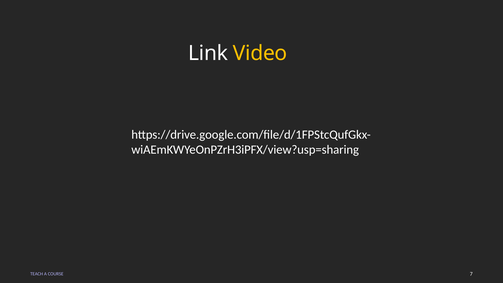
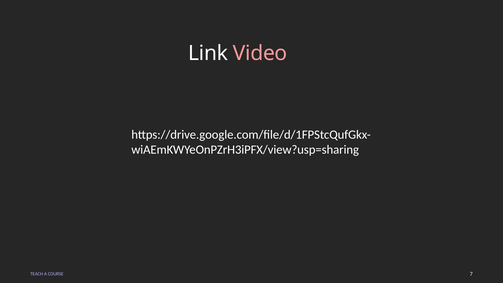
Video colour: yellow -> pink
